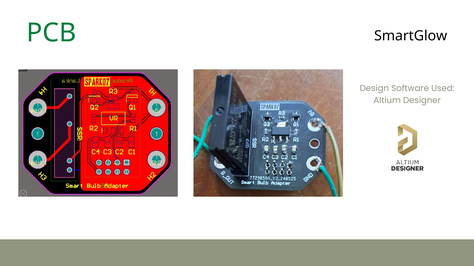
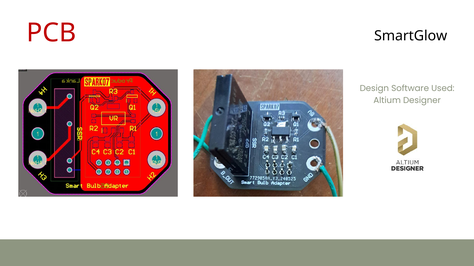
PCB colour: green -> red
